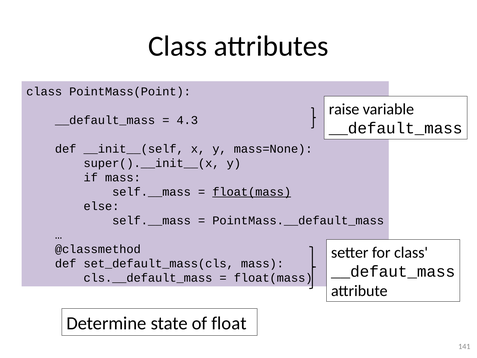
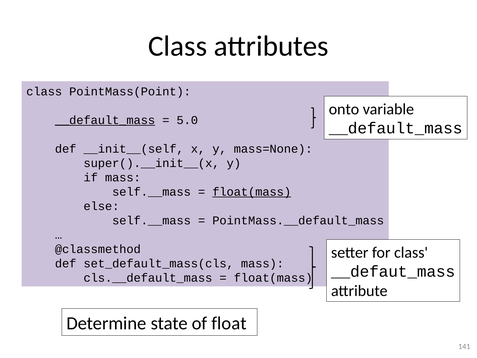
raise: raise -> onto
__default_mass at (105, 120) underline: none -> present
4.3: 4.3 -> 5.0
